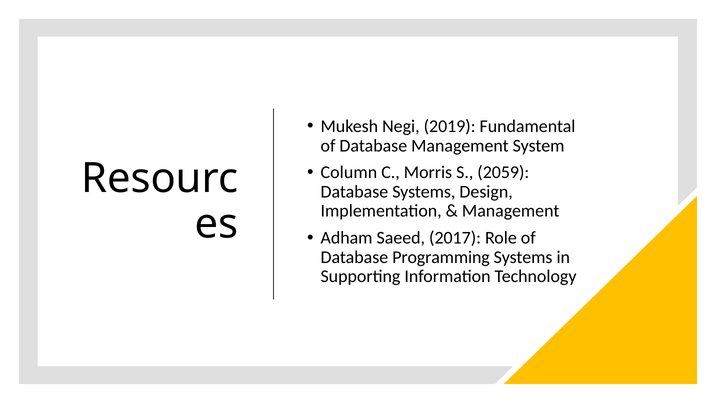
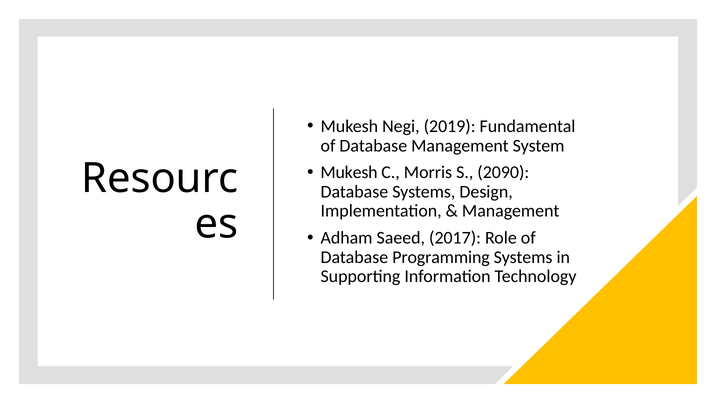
Column at (349, 172): Column -> Mukesh
2059: 2059 -> 2090
